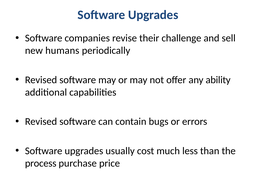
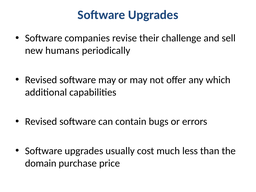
ability: ability -> which
process: process -> domain
